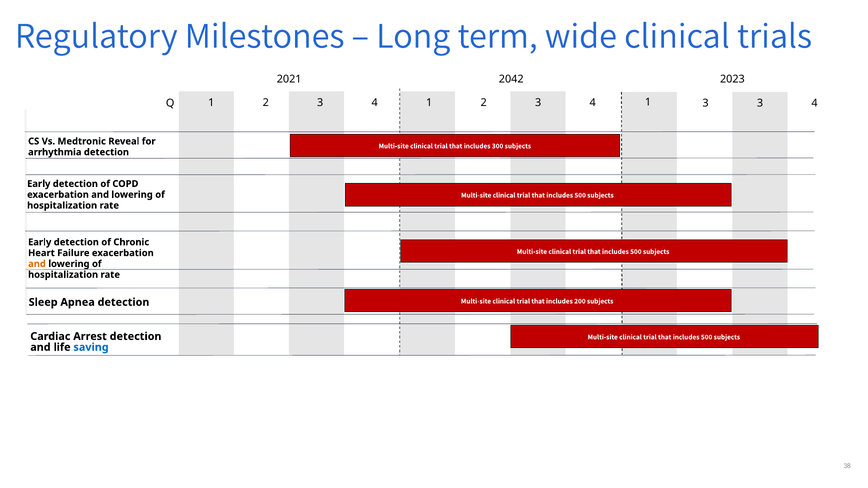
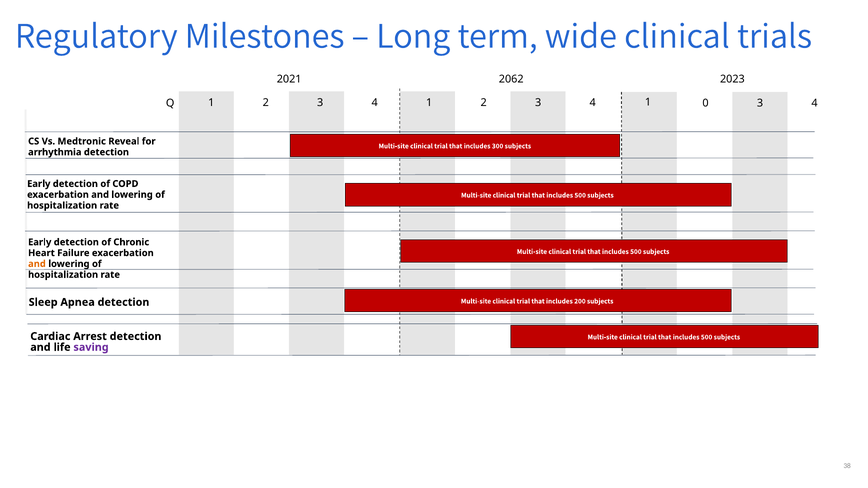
2042: 2042 -> 2062
4 3: 3 -> 0
saving colour: blue -> purple
